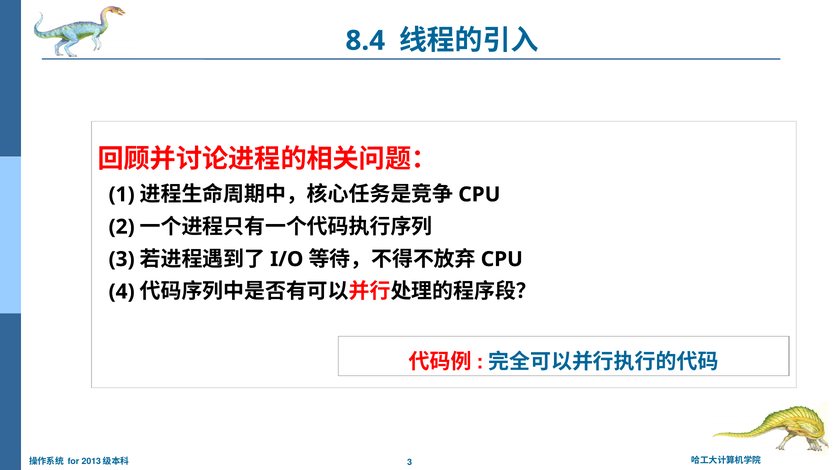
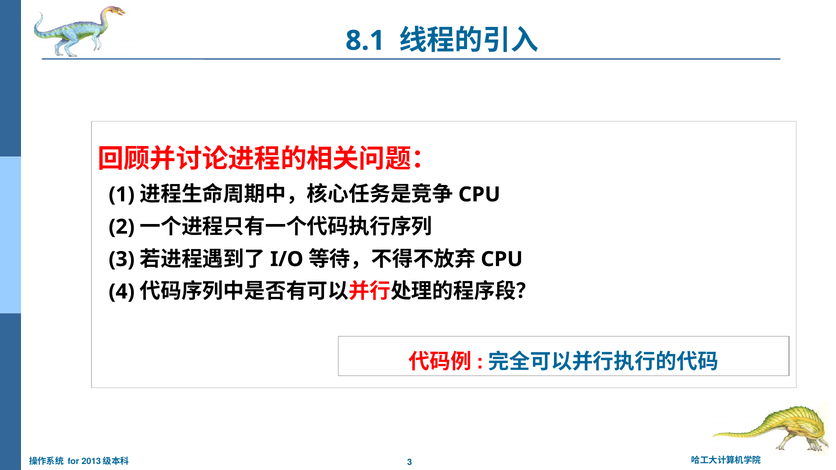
8.4: 8.4 -> 8.1
